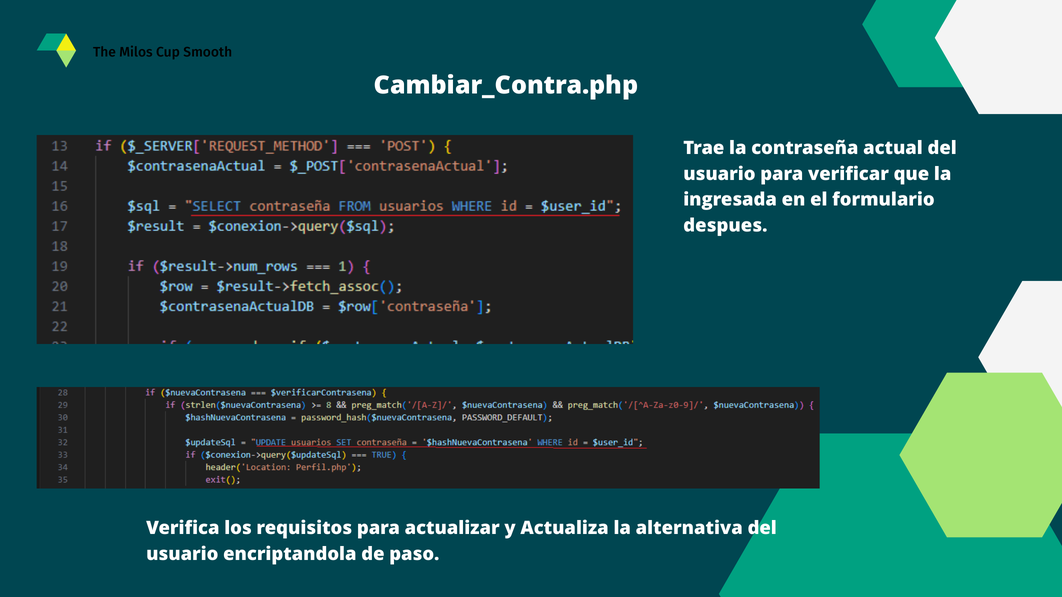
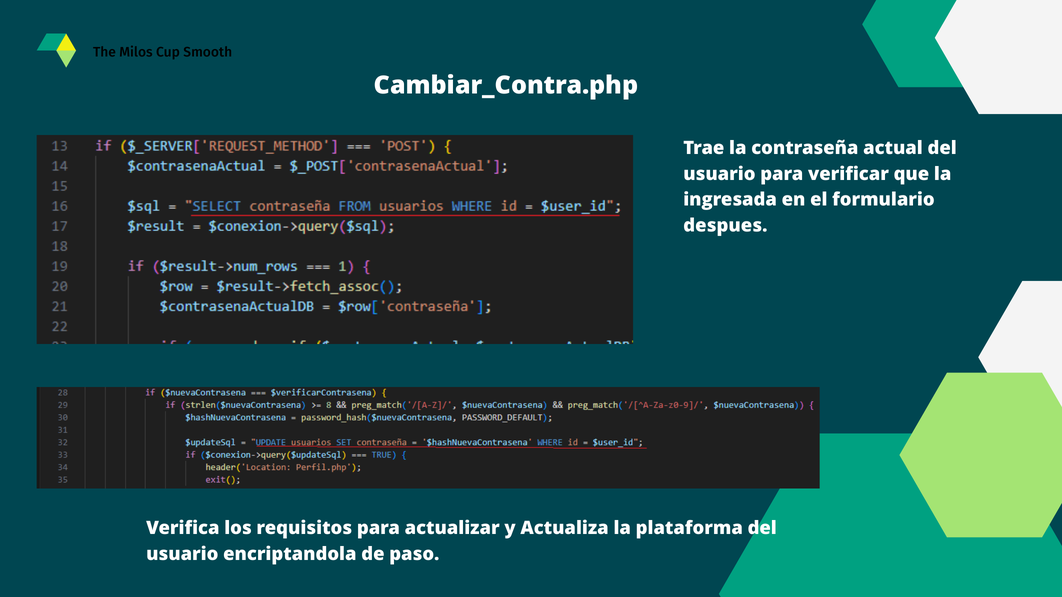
alternativa: alternativa -> plataforma
